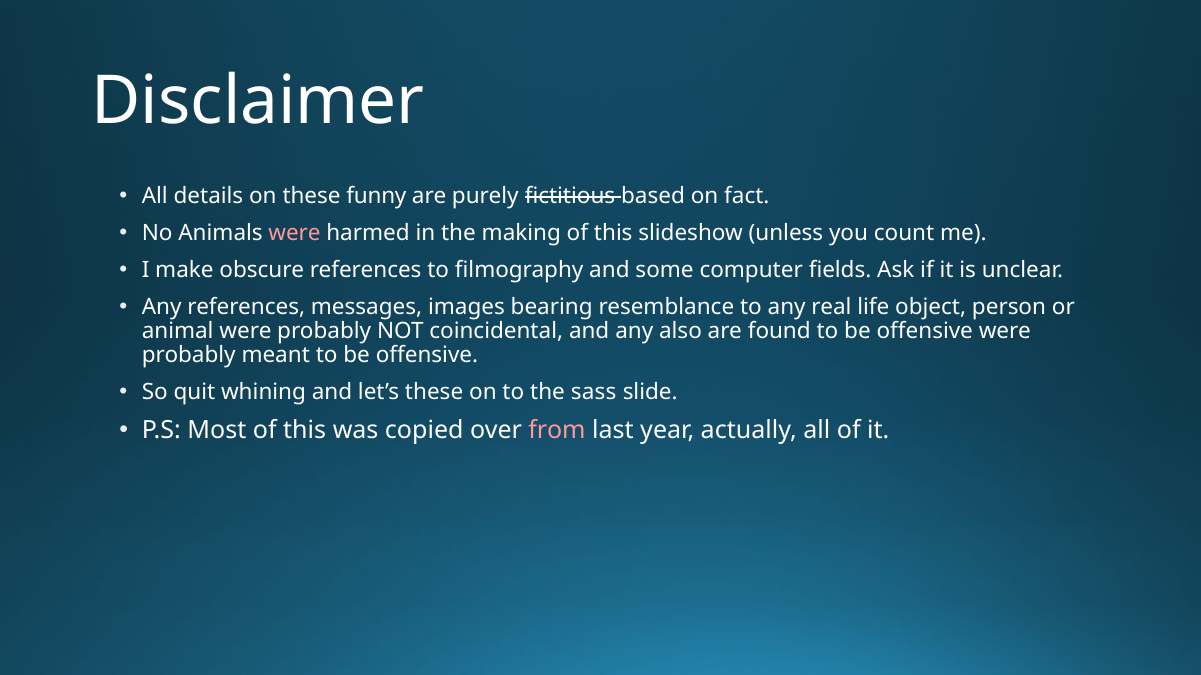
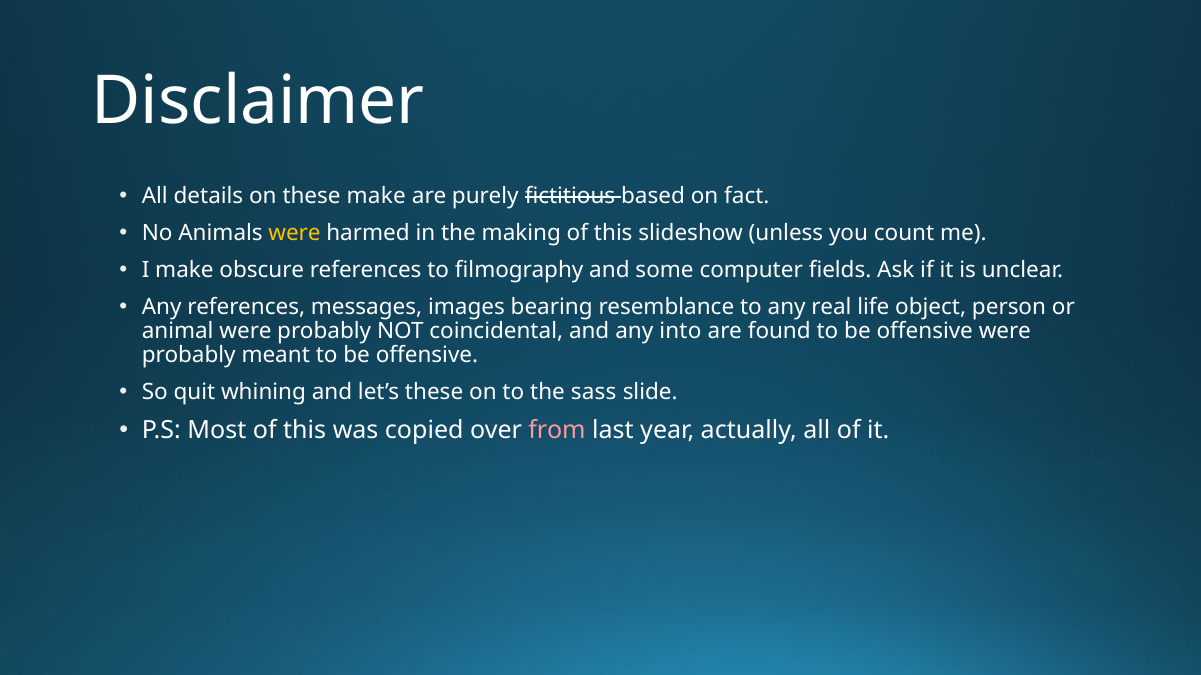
these funny: funny -> make
were at (295, 233) colour: pink -> yellow
also: also -> into
